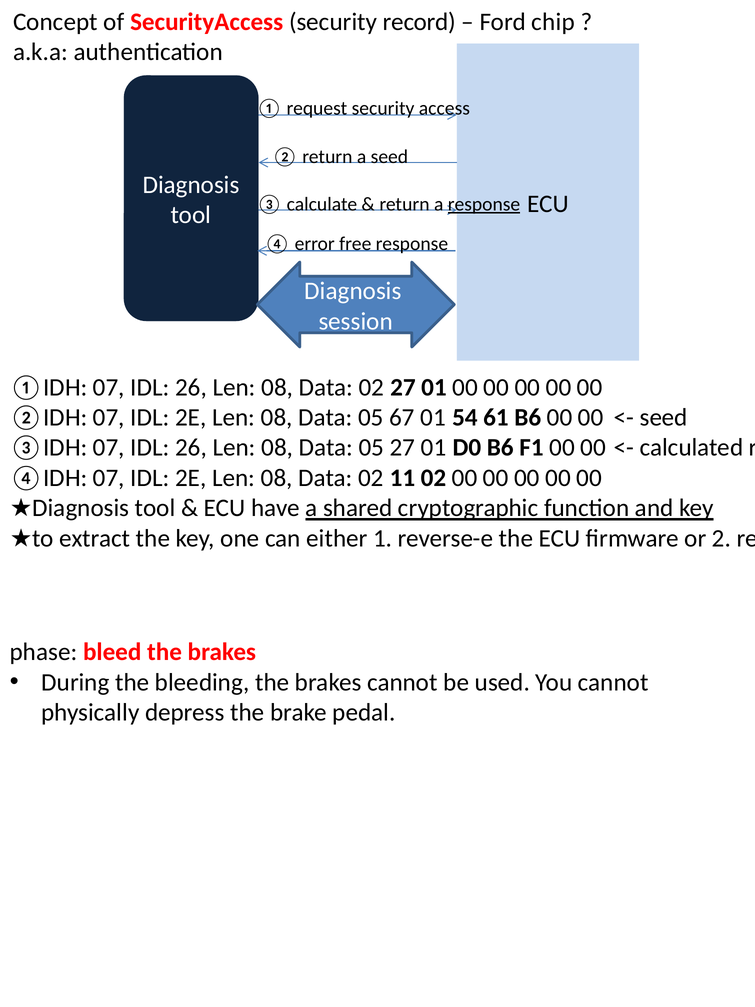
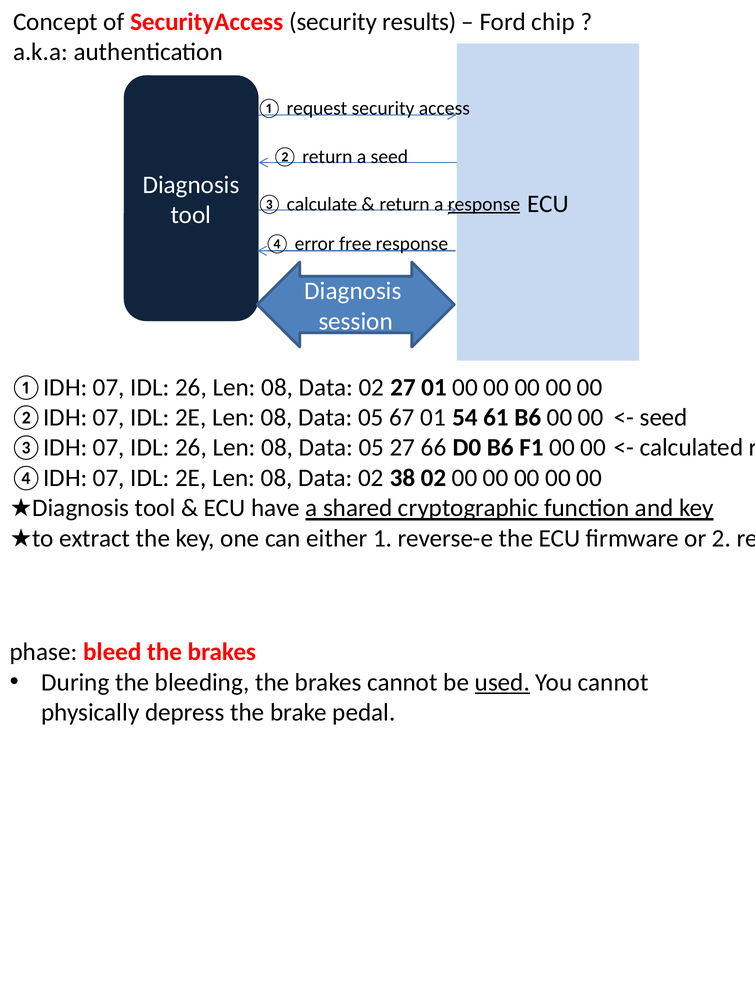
record: record -> results
05 27 01: 01 -> 66
11: 11 -> 38
used underline: none -> present
